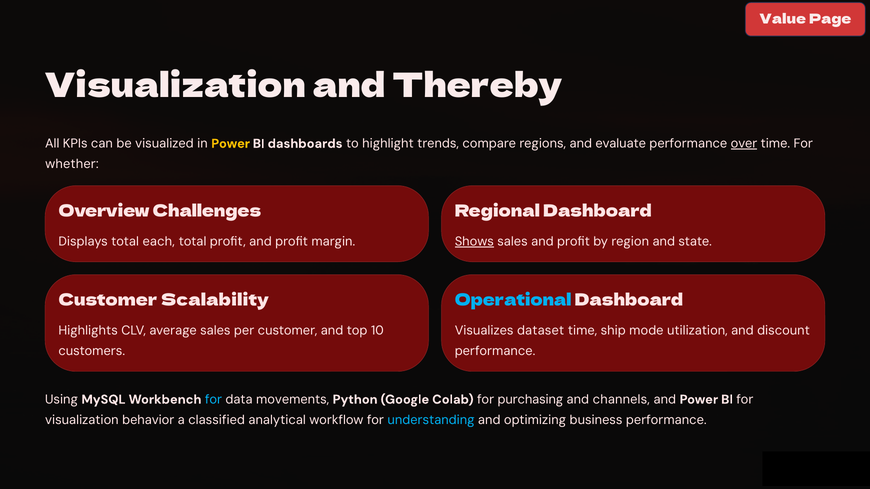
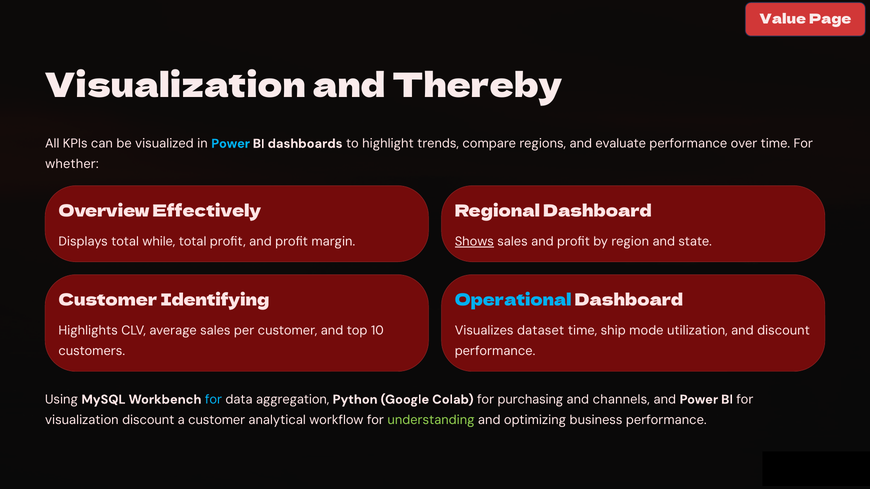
Power at (231, 144) colour: yellow -> light blue
over underline: present -> none
Challenges: Challenges -> Effectively
each: each -> while
Scalability: Scalability -> Identifying
movements: movements -> aggregation
visualization behavior: behavior -> discount
a classified: classified -> customer
understanding colour: light blue -> light green
